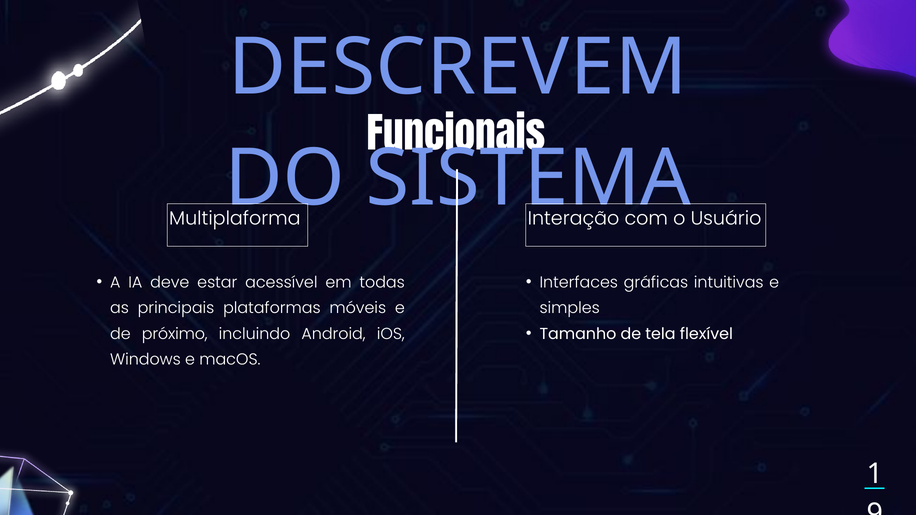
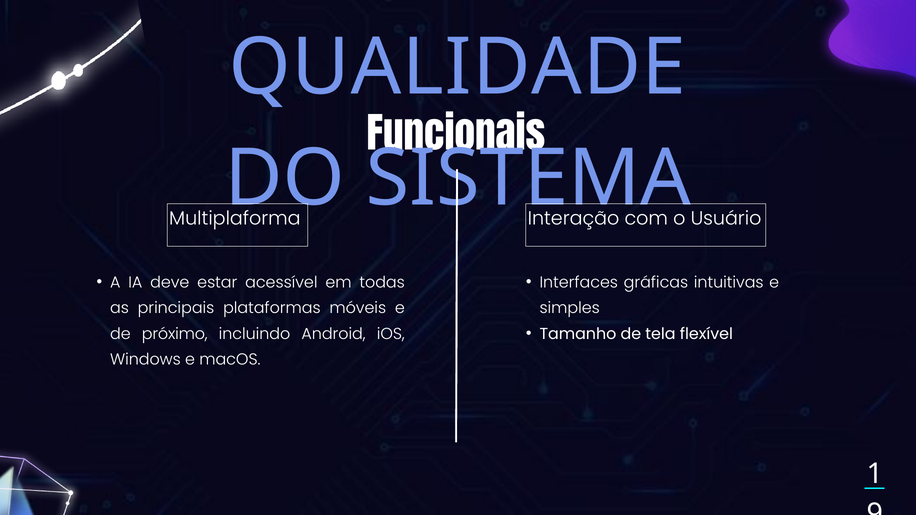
DESCREVEM: DESCREVEM -> QUALIDADE
